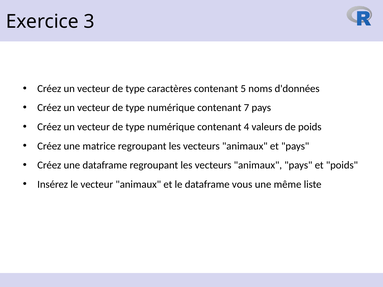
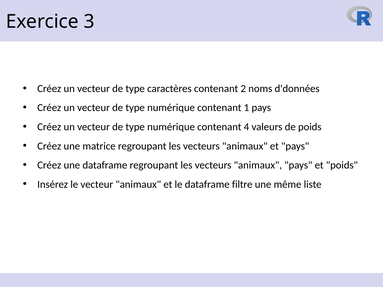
5: 5 -> 2
7: 7 -> 1
vous: vous -> filtre
